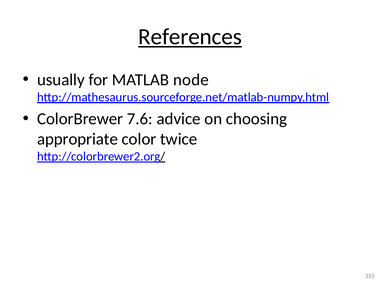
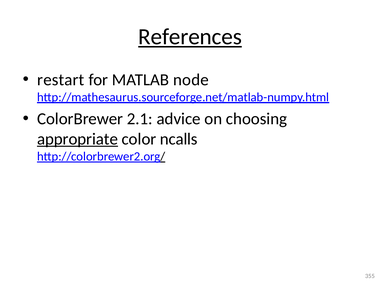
usually: usually -> restart
7.6: 7.6 -> 2.1
appropriate underline: none -> present
twice: twice -> ncalls
